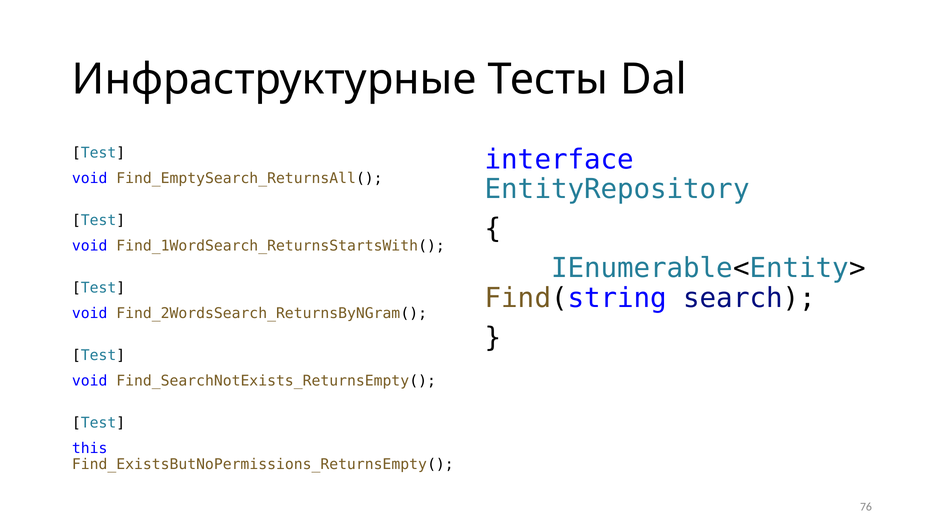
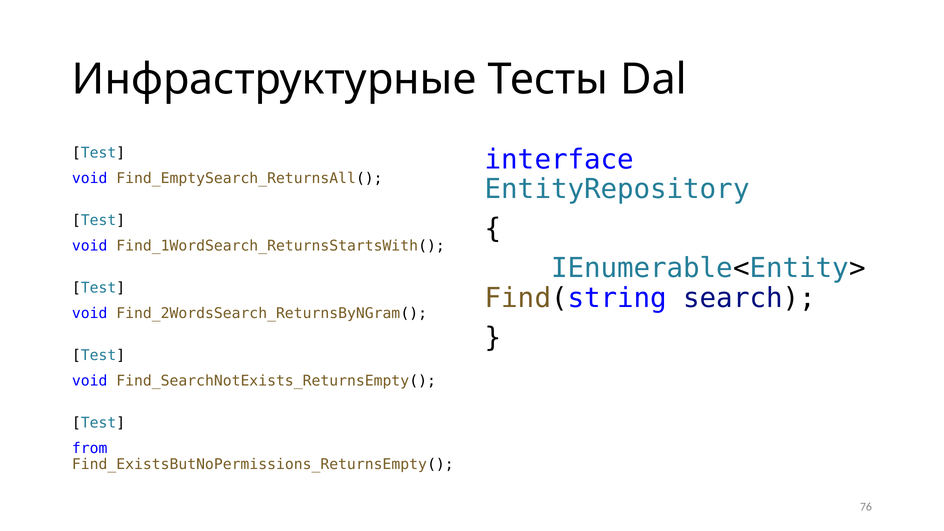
this: this -> from
